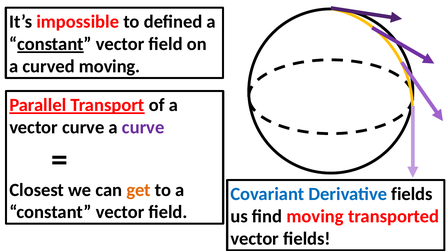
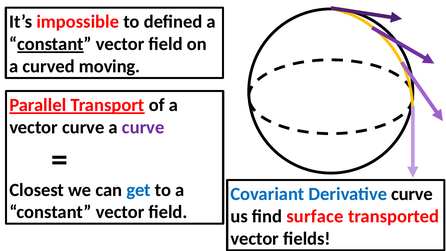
get colour: orange -> blue
Derivative fields: fields -> curve
find moving: moving -> surface
